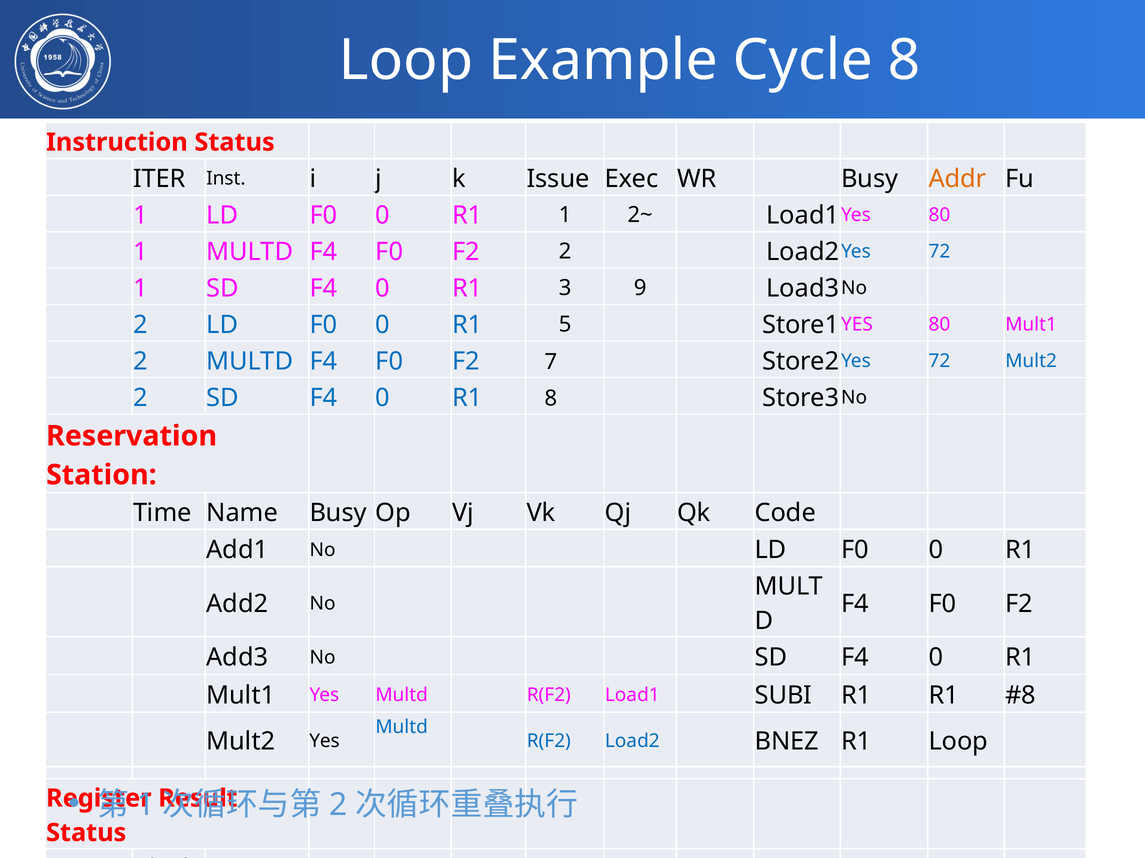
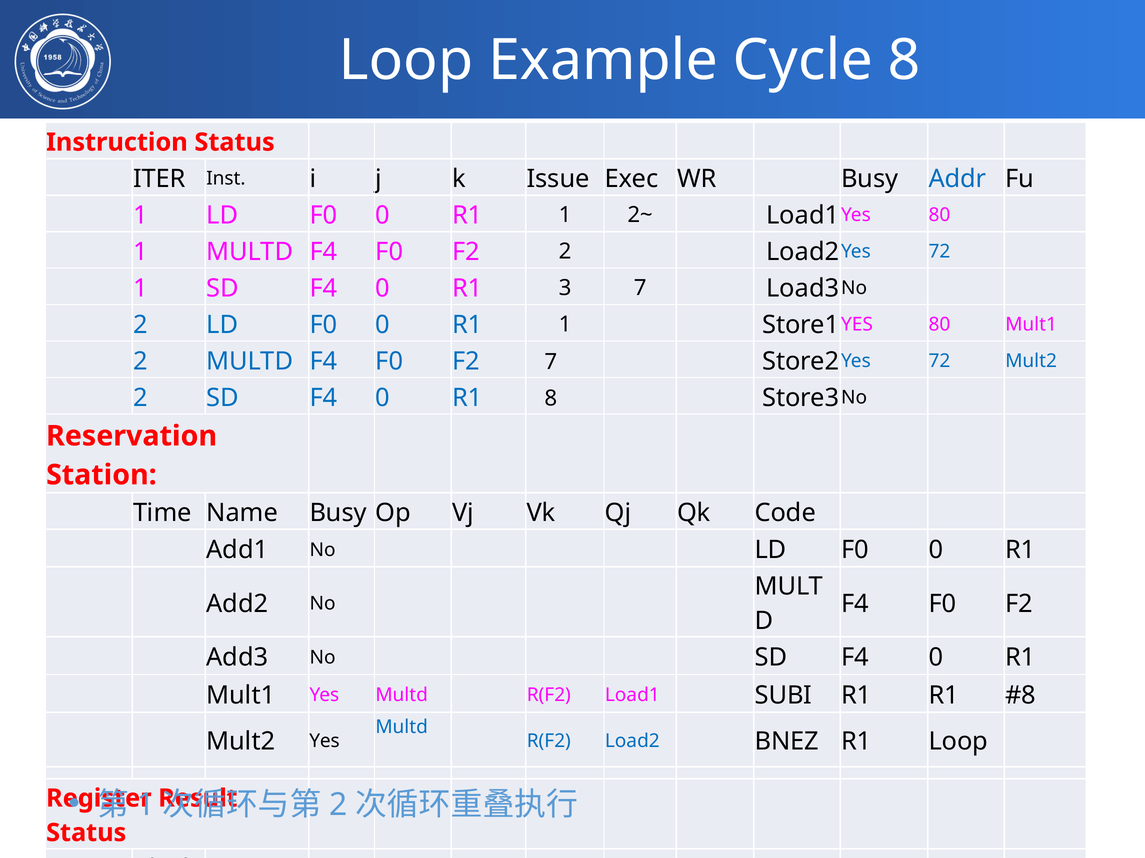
Addr colour: orange -> blue
3 9: 9 -> 7
5 at (565, 325): 5 -> 1
